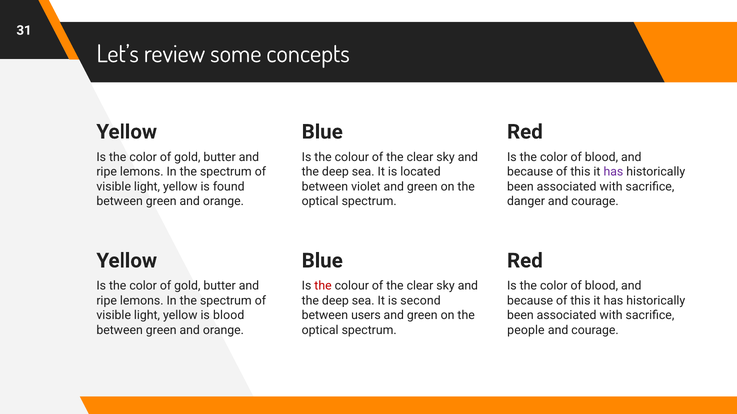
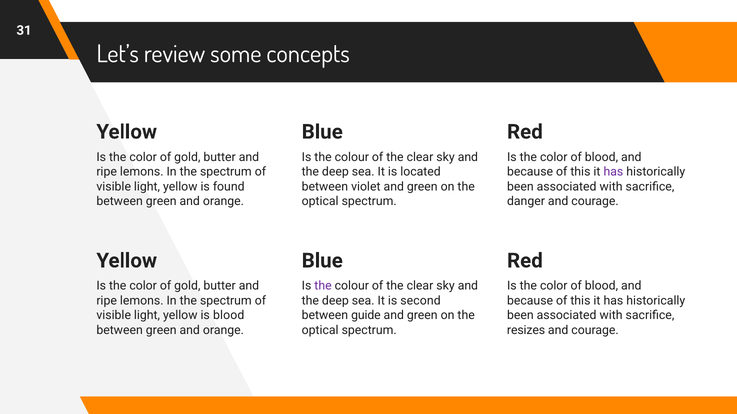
the at (323, 286) colour: red -> purple
users: users -> guide
people: people -> resizes
